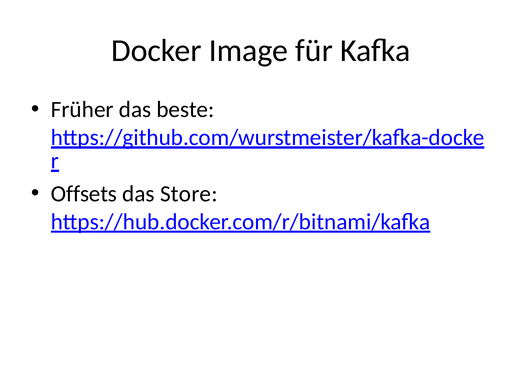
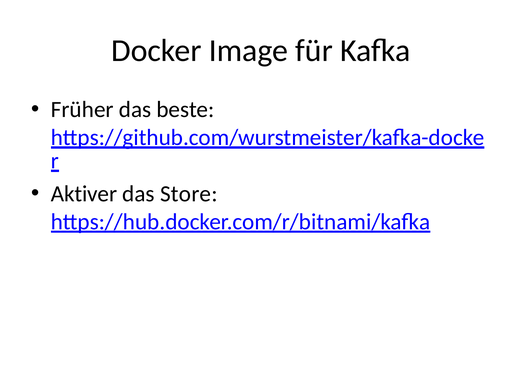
Offsets: Offsets -> Aktiver
